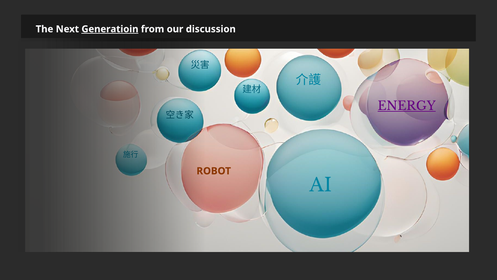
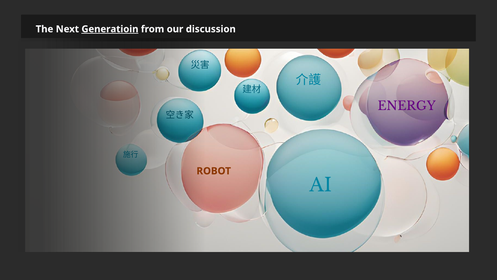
ENERGY underline: present -> none
